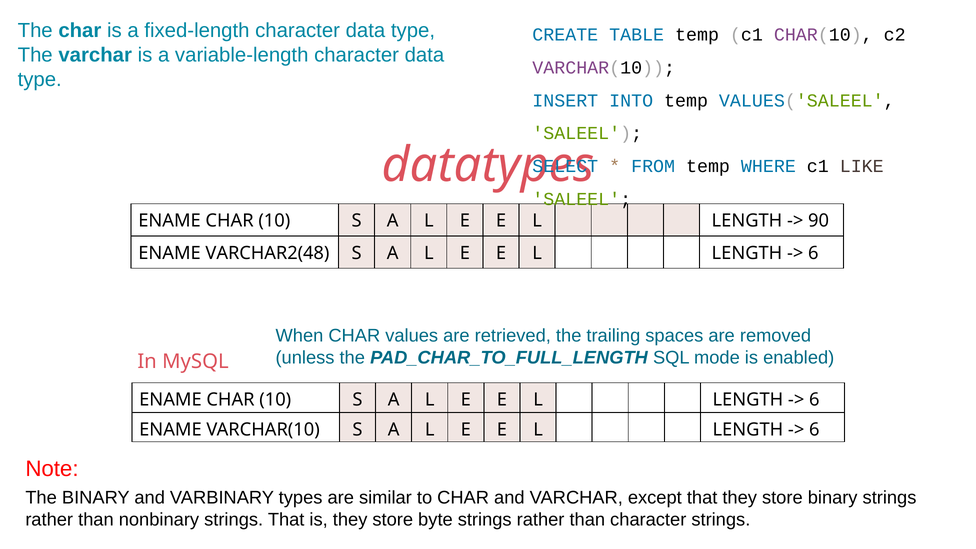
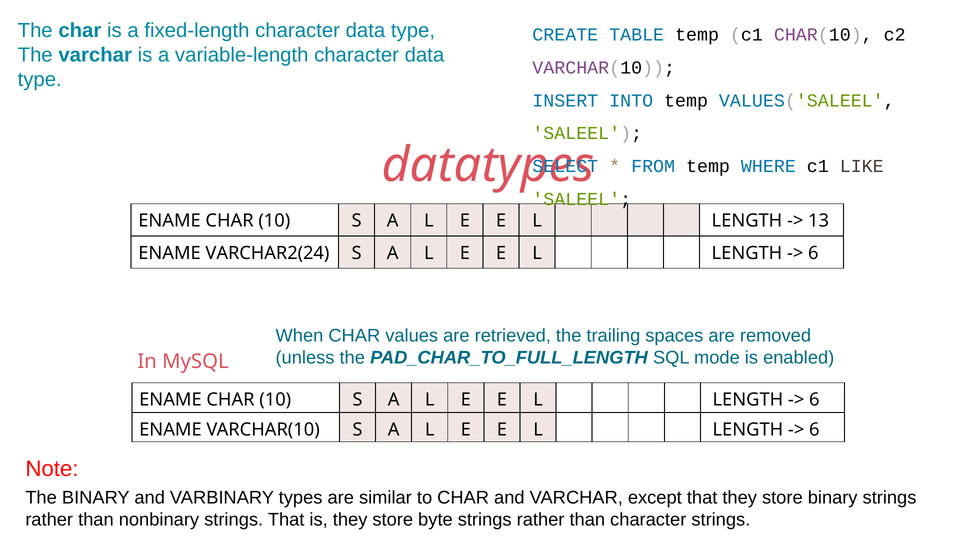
90: 90 -> 13
VARCHAR2(48: VARCHAR2(48 -> VARCHAR2(24
